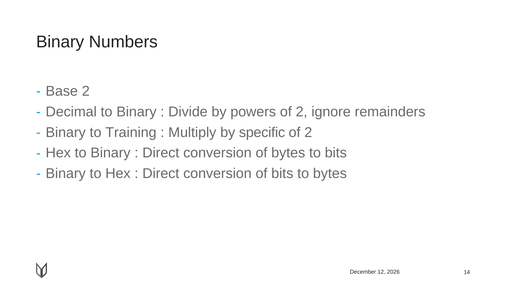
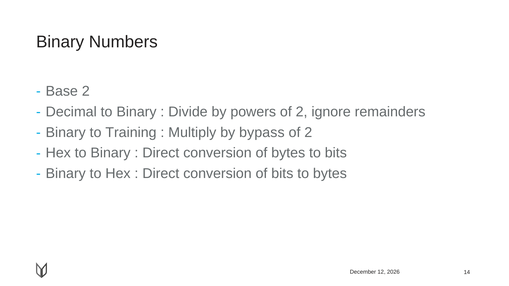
specific: specific -> bypass
